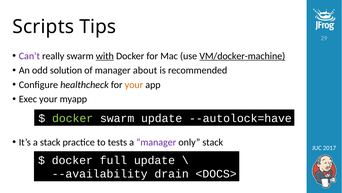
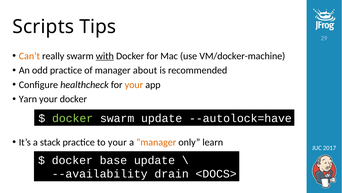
Can’t colour: purple -> orange
VM/docker-machine underline: present -> none
odd solution: solution -> practice
Exec: Exec -> Yarn
your myapp: myapp -> docker
to tests: tests -> your
manager at (156, 142) colour: purple -> orange
only stack: stack -> learn
full: full -> base
